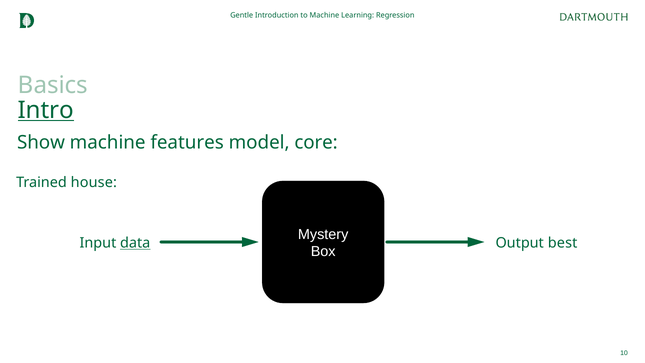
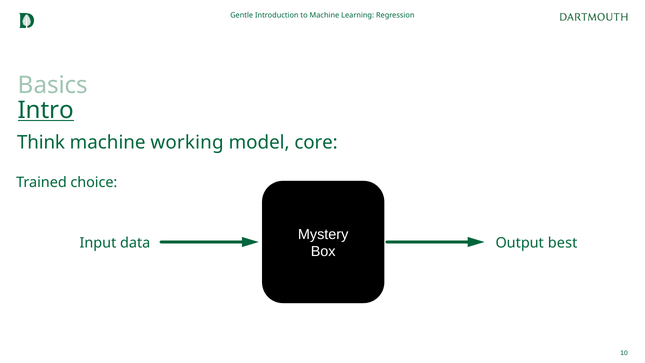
Show: Show -> Think
features: features -> working
house: house -> choice
data underline: present -> none
